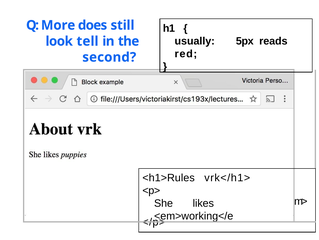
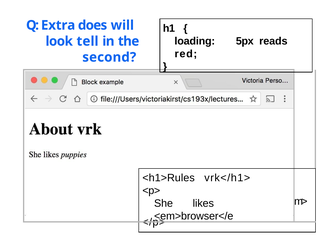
More: More -> Extra
still: still -> will
usually: usually -> loading
<em>working</e: <em>working</e -> <em>browser</e
